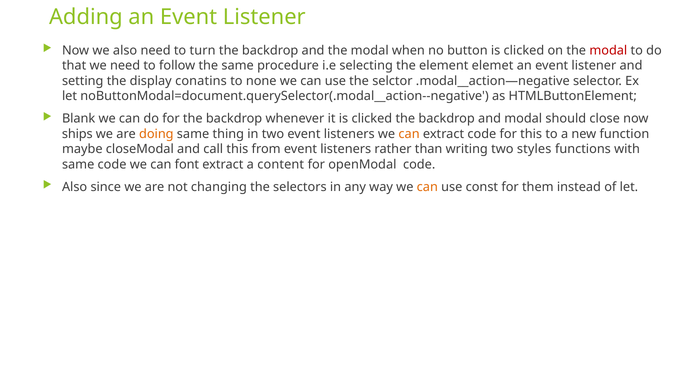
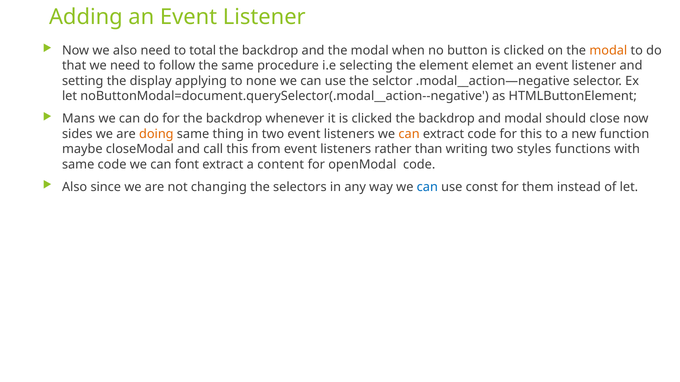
turn: turn -> total
modal at (608, 51) colour: red -> orange
conatins: conatins -> applying
Blank: Blank -> Mans
ships: ships -> sides
can at (427, 187) colour: orange -> blue
